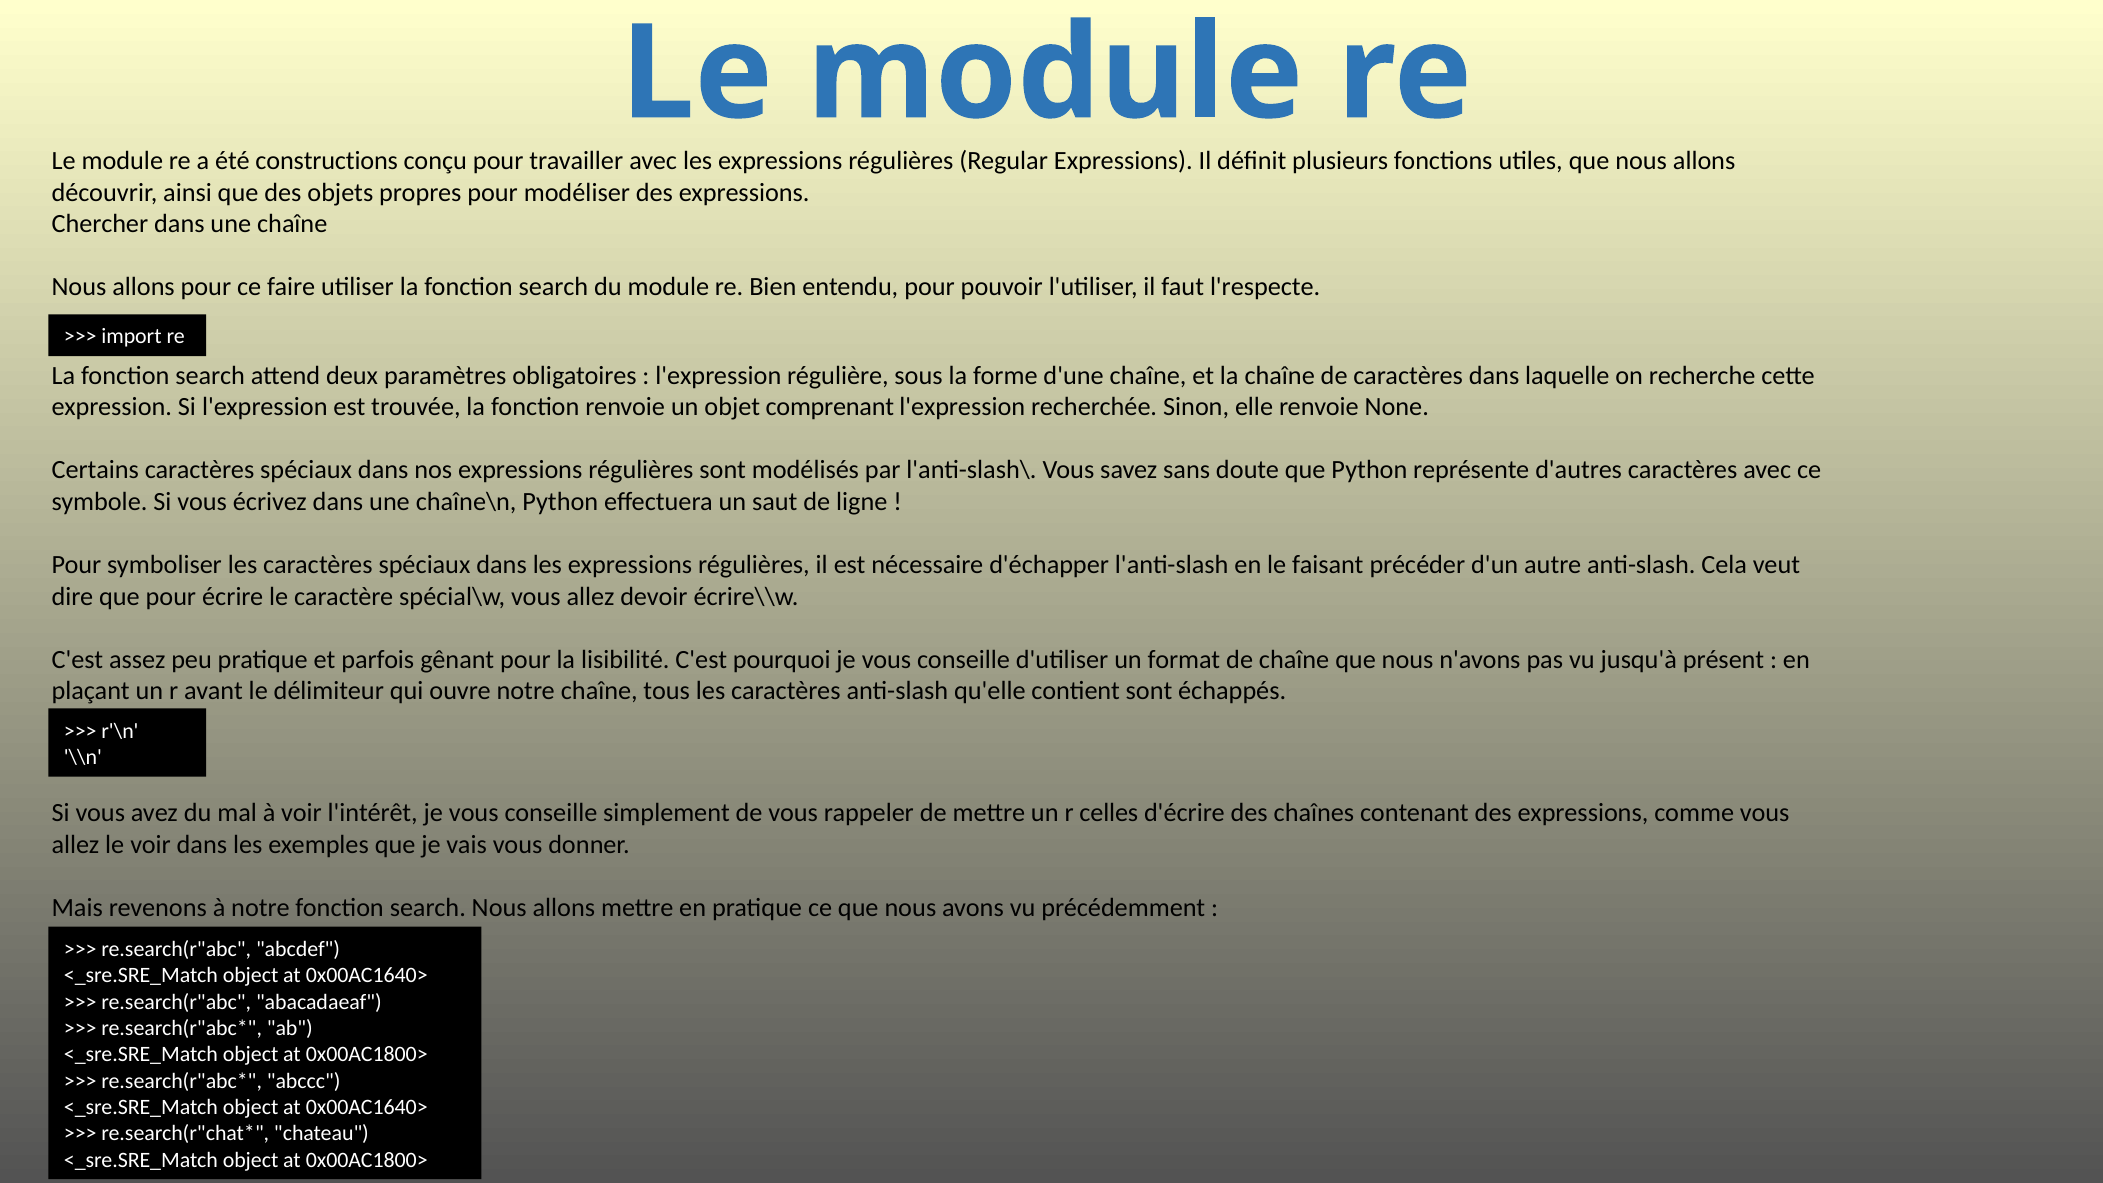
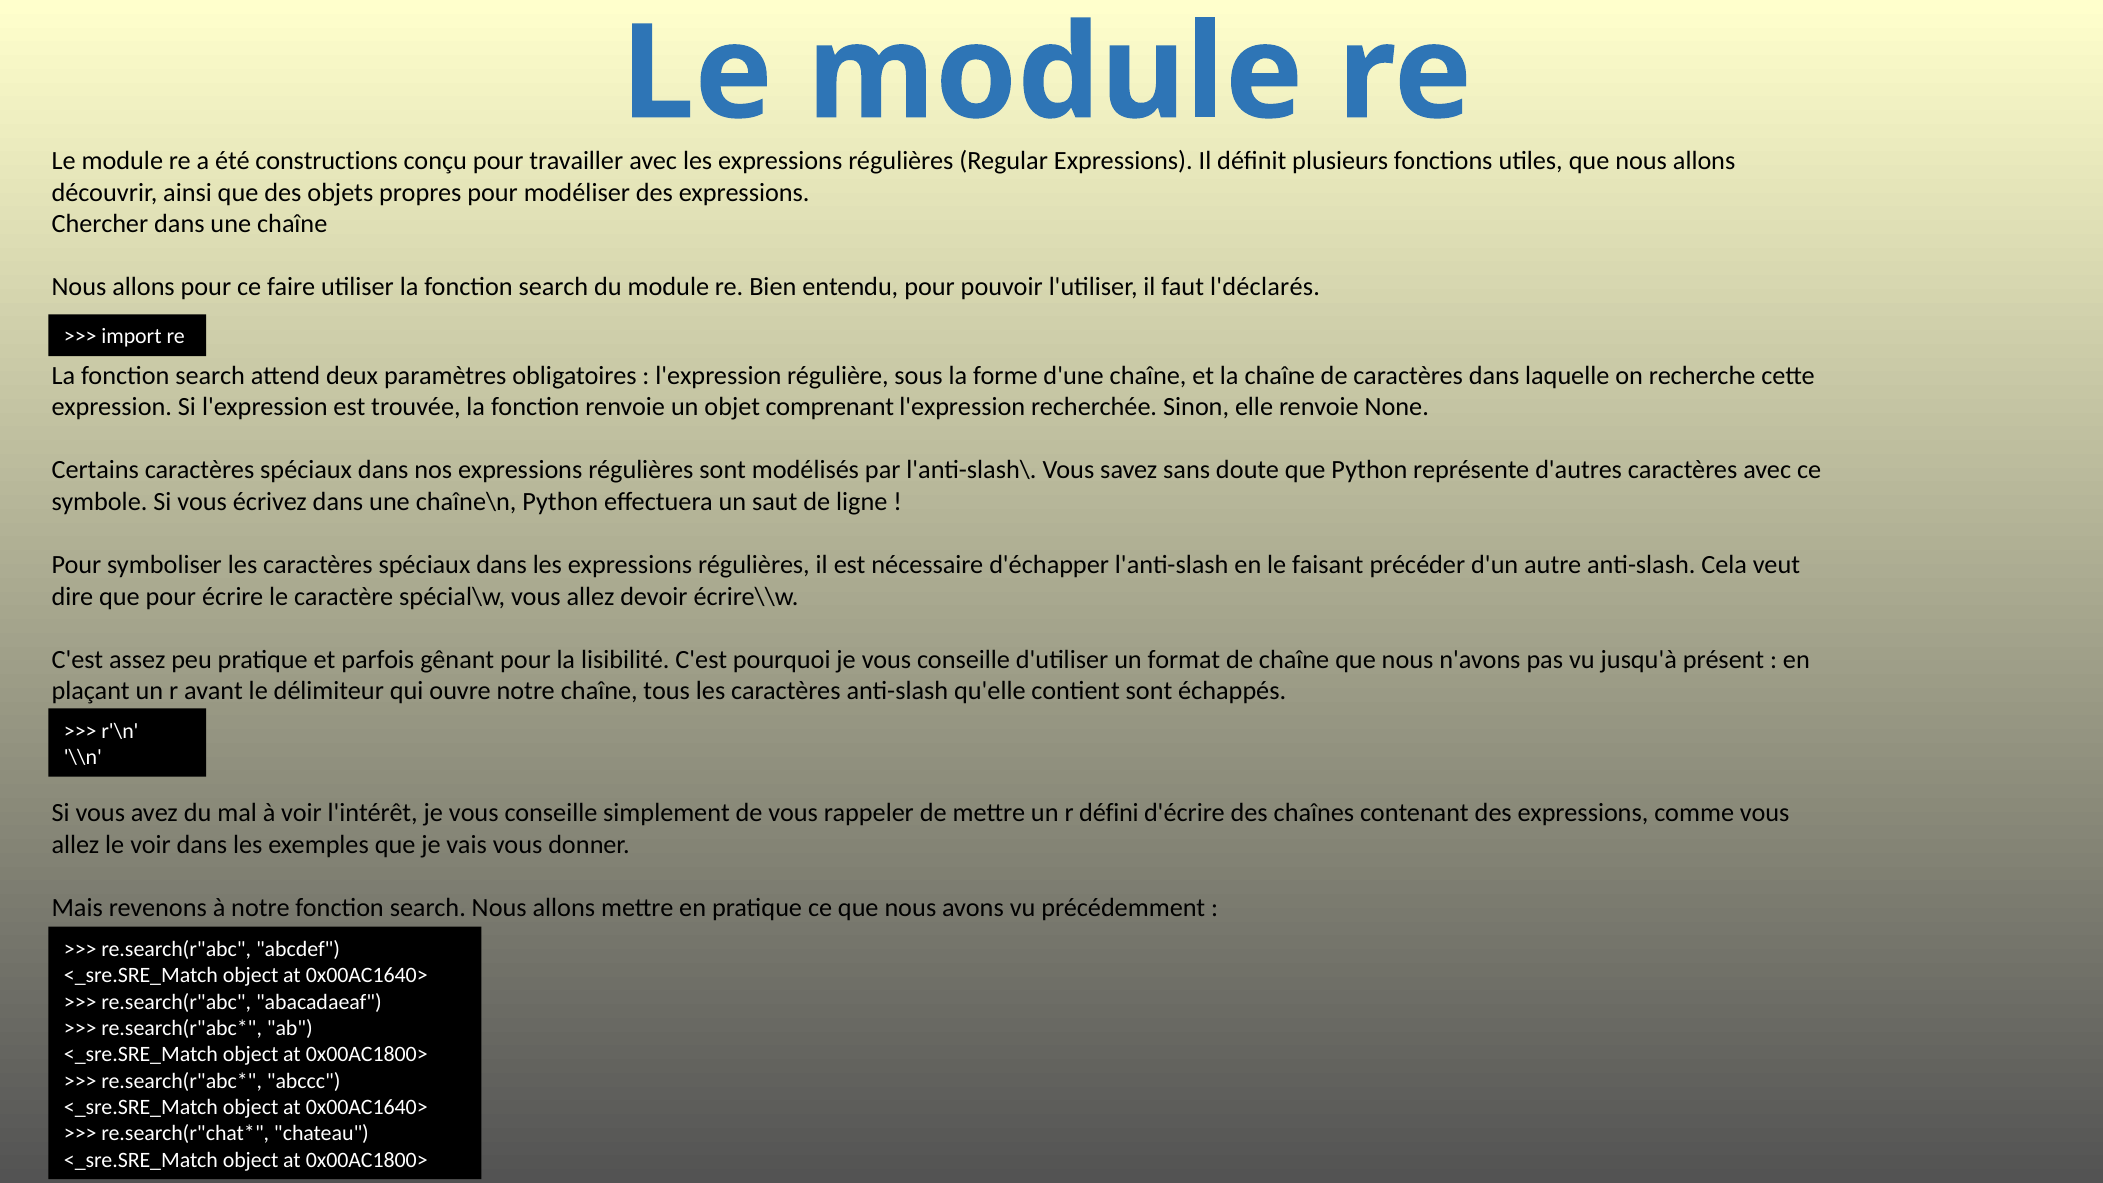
l'respecte: l'respecte -> l'déclarés
celles: celles -> défini
